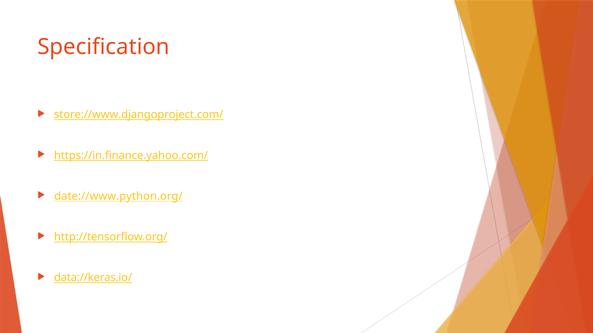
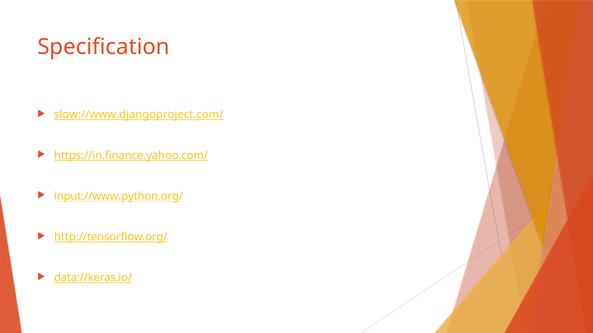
store://www.djangoproject.com/: store://www.djangoproject.com/ -> slow://www.djangoproject.com/
date://www.python.org/: date://www.python.org/ -> input://www.python.org/
